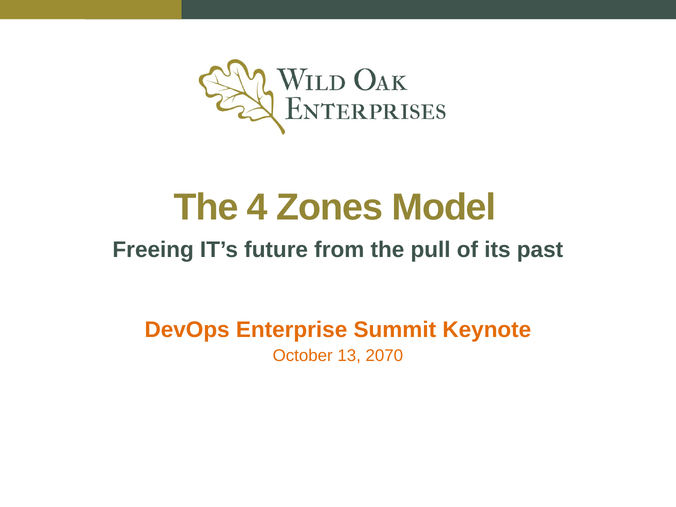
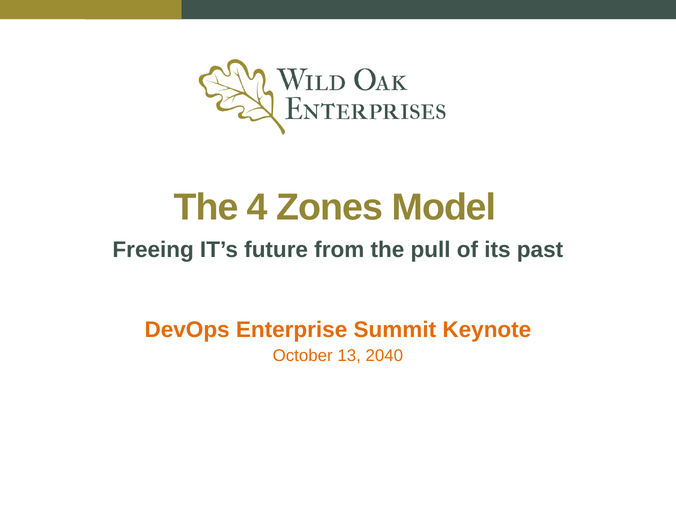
2070: 2070 -> 2040
